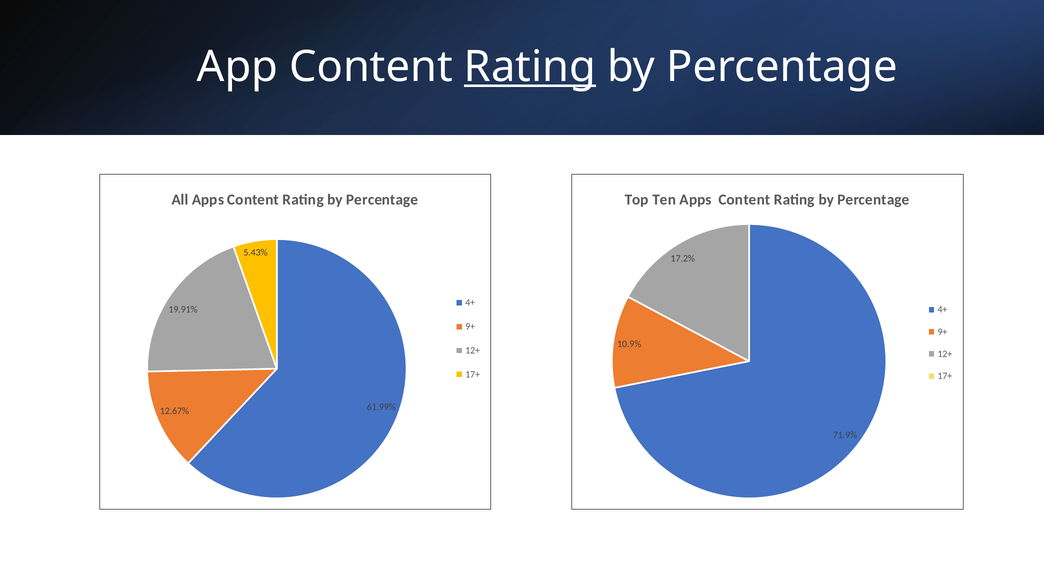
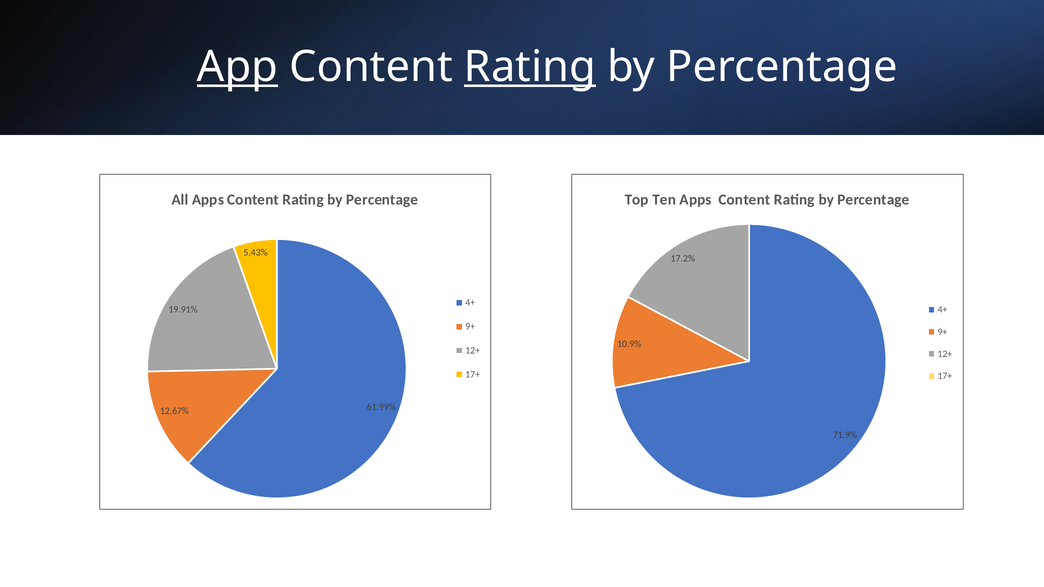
App underline: none -> present
